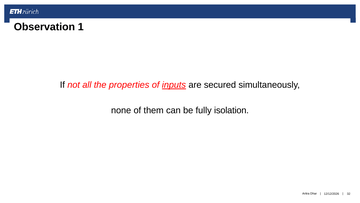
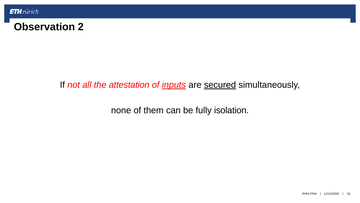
1: 1 -> 2
properties: properties -> attestation
secured underline: none -> present
